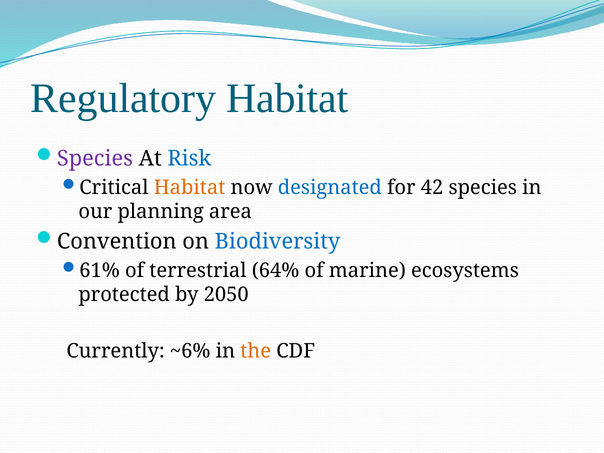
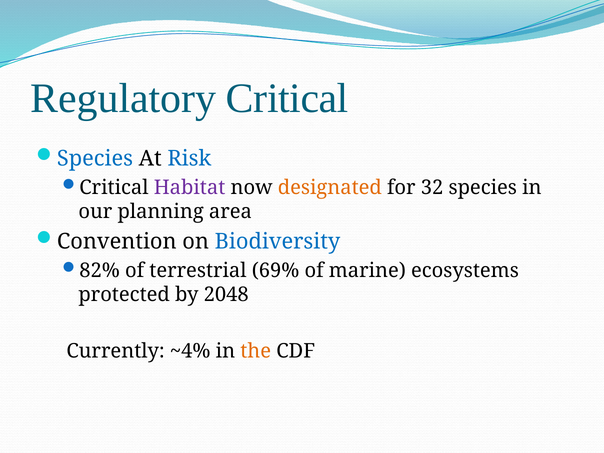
Regulatory Habitat: Habitat -> Critical
Species at (95, 159) colour: purple -> blue
Habitat at (190, 188) colour: orange -> purple
designated colour: blue -> orange
42: 42 -> 32
61%: 61% -> 82%
64%: 64% -> 69%
2050: 2050 -> 2048
~6%: ~6% -> ~4%
